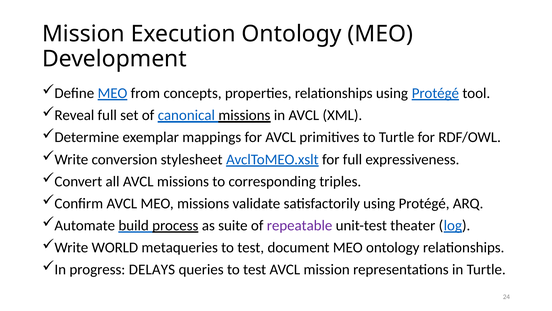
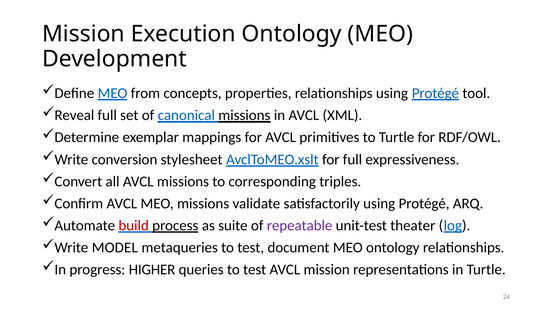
build colour: black -> red
WORLD: WORLD -> MODEL
DELAYS: DELAYS -> HIGHER
